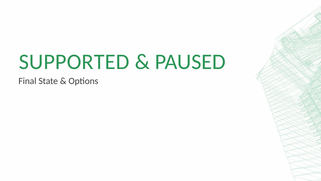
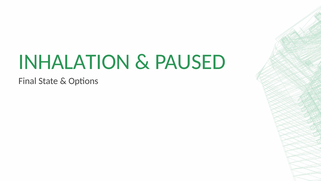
SUPPORTED: SUPPORTED -> INHALATION
